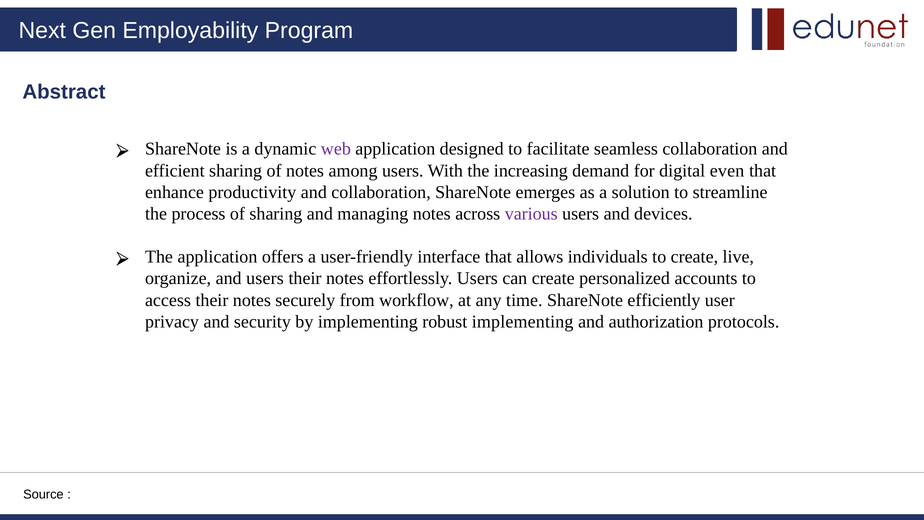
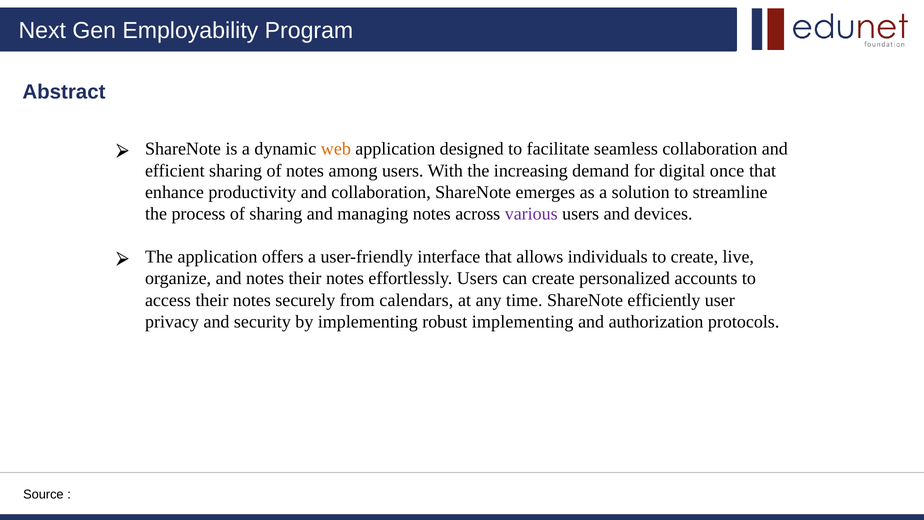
web colour: purple -> orange
even: even -> once
and users: users -> notes
workflow: workflow -> calendars
